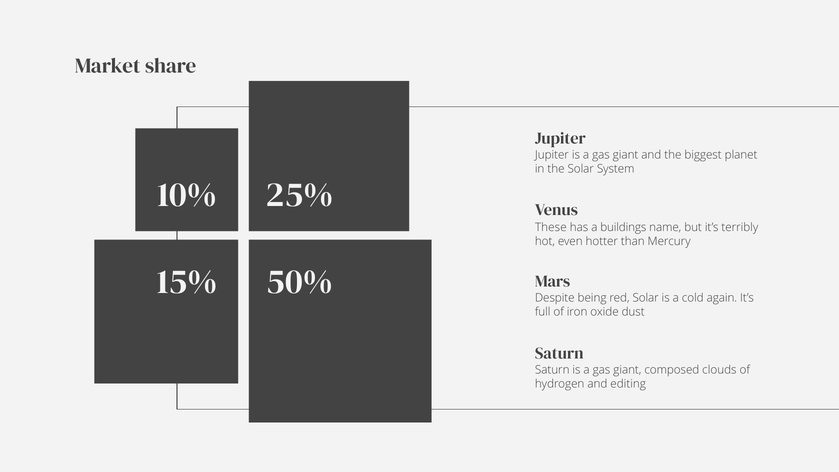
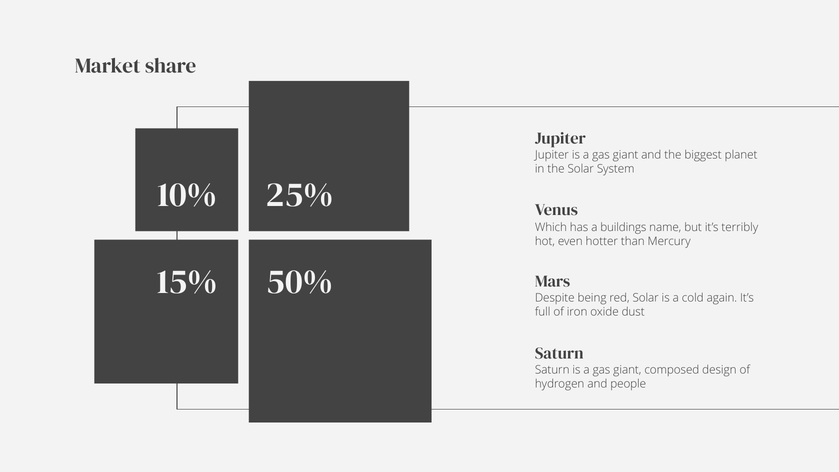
These: These -> Which
clouds: clouds -> design
editing: editing -> people
